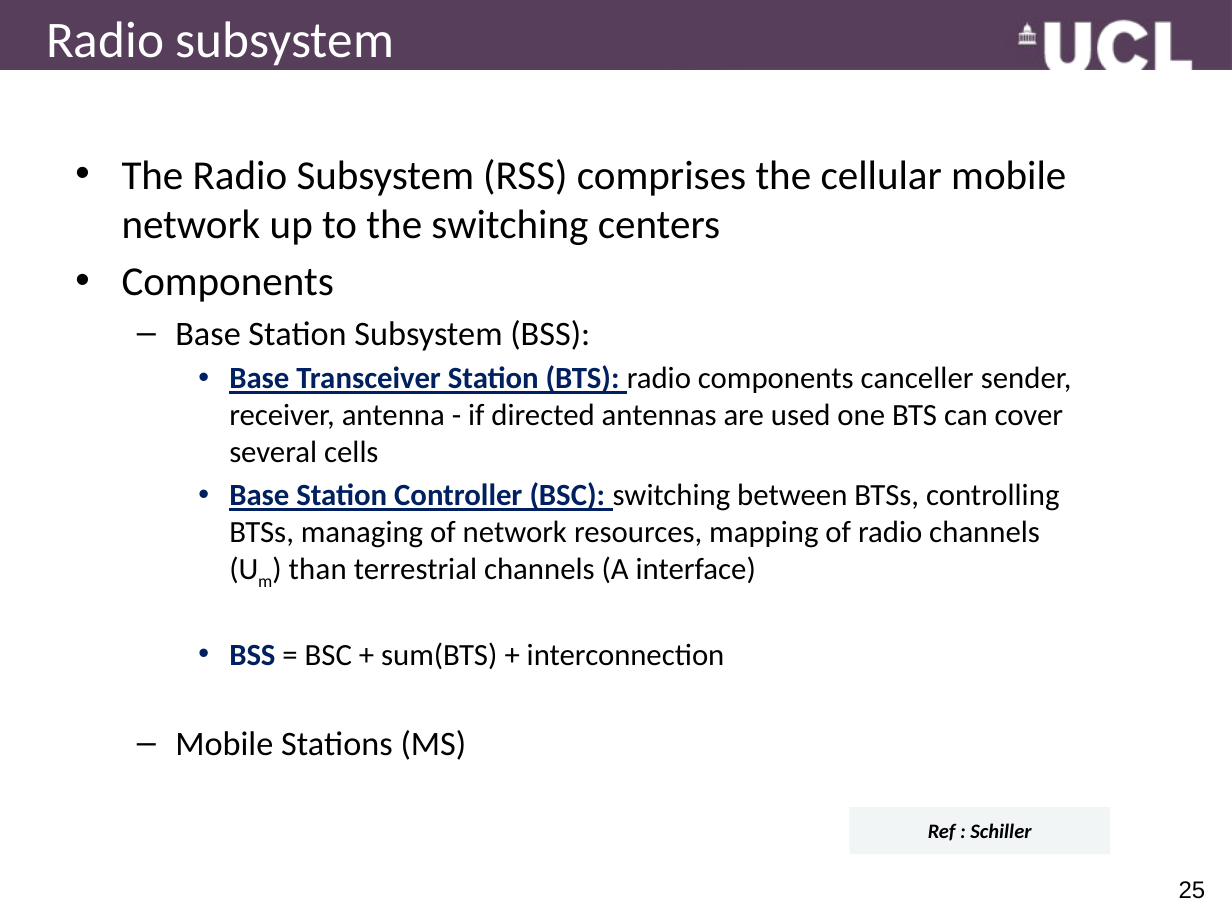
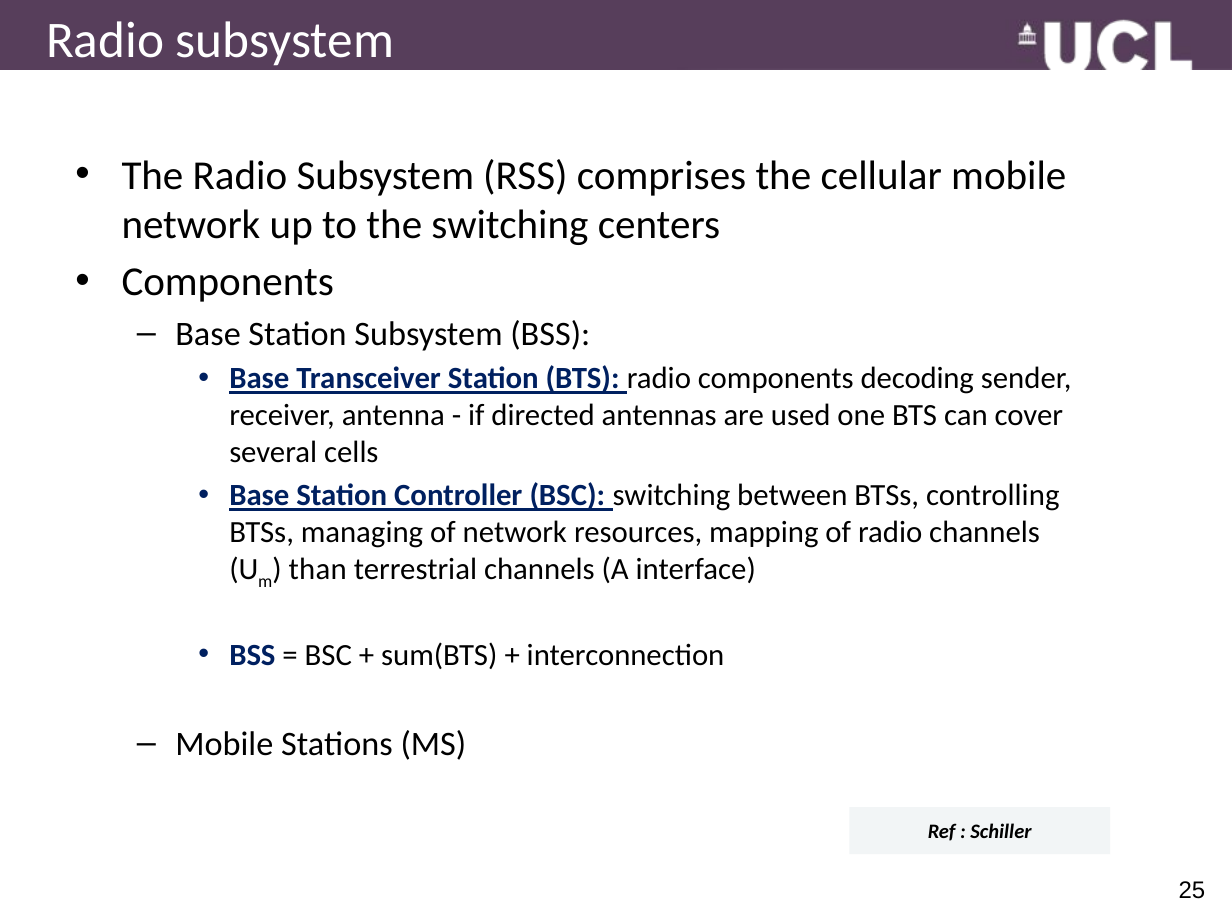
canceller: canceller -> decoding
